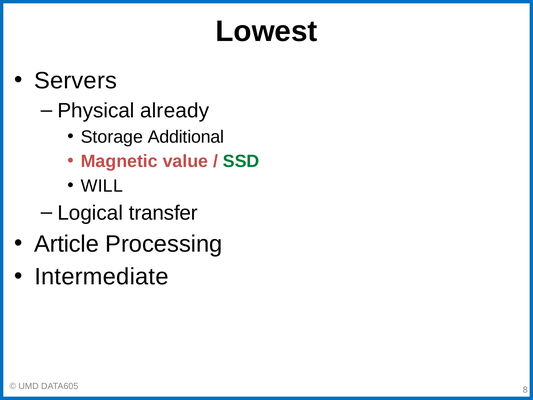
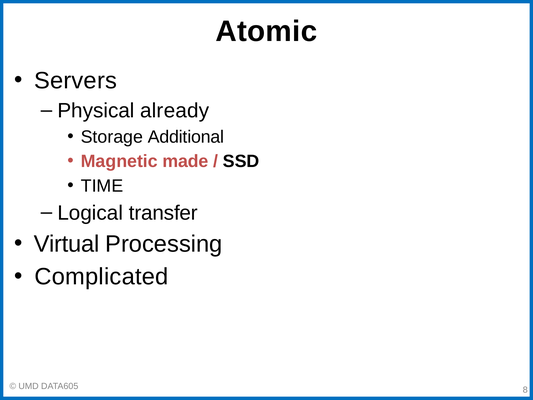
Lowest: Lowest -> Atomic
value: value -> made
SSD colour: green -> black
WILL: WILL -> TIME
Article: Article -> Virtual
Intermediate: Intermediate -> Complicated
